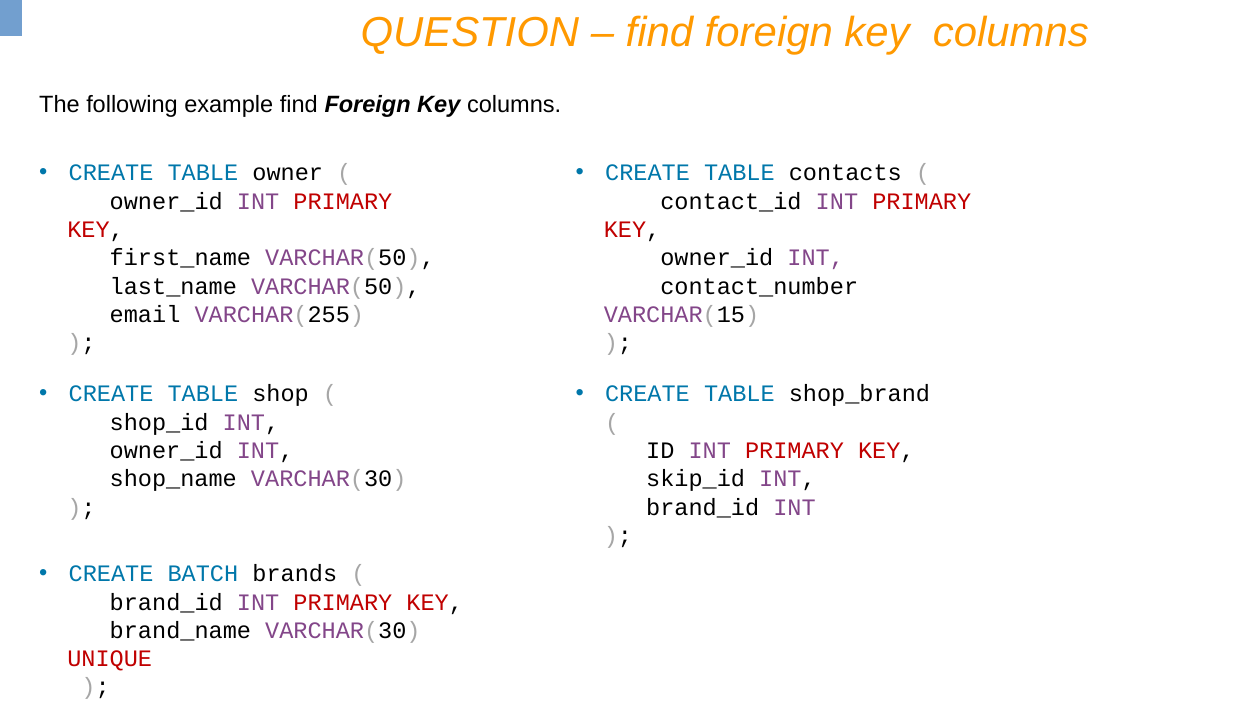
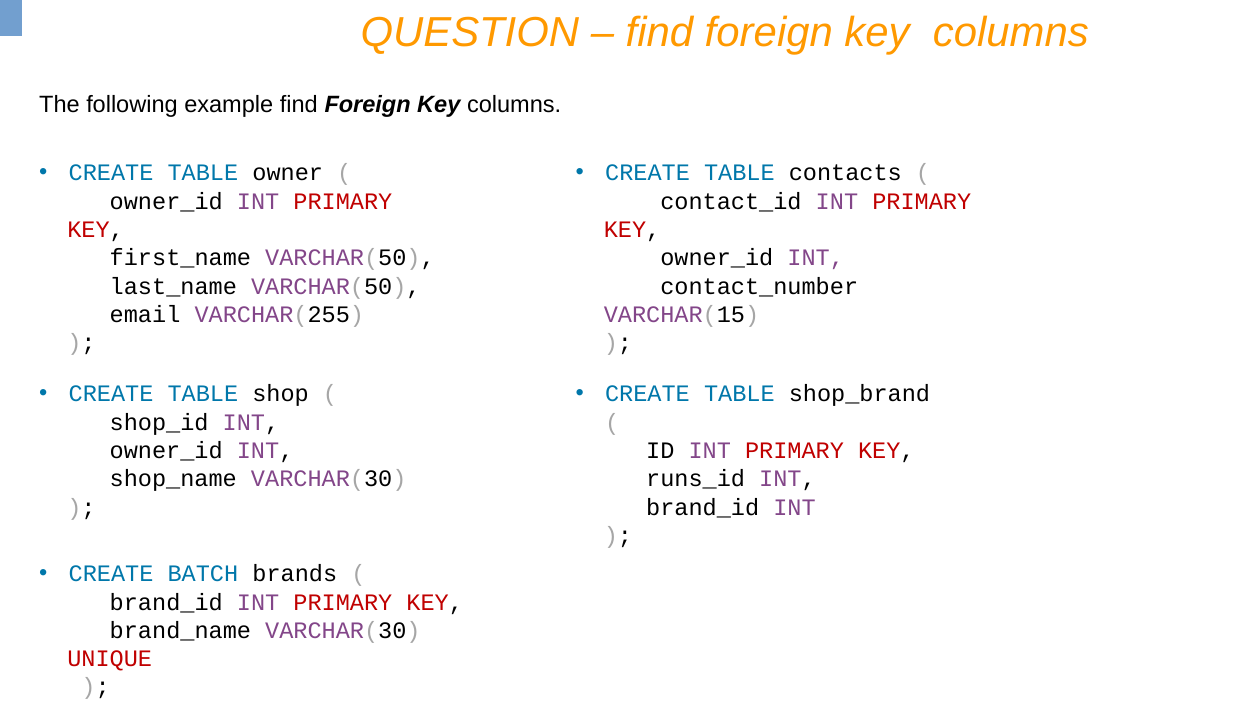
skip_id: skip_id -> runs_id
